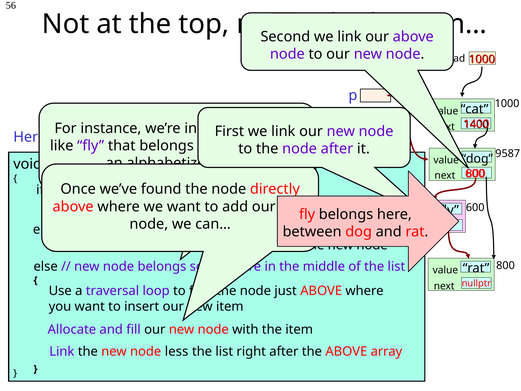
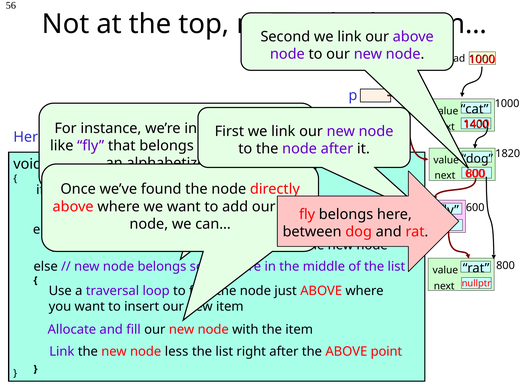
9587: 9587 -> 1820
array: array -> point
